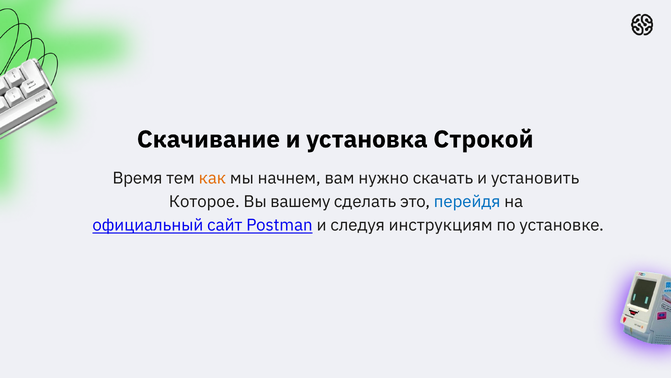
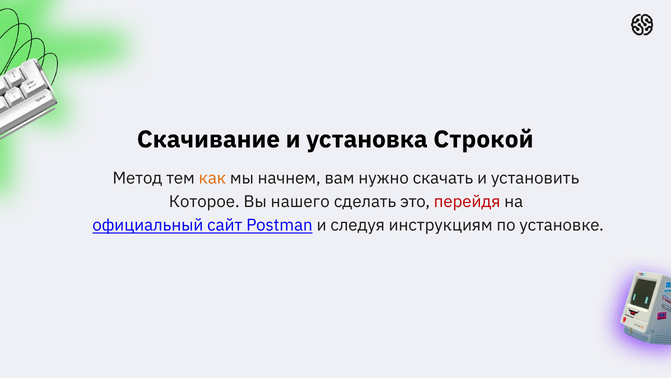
Время: Время -> Метод
вашему: вашему -> нашего
перейдя colour: blue -> red
